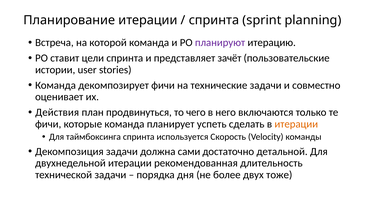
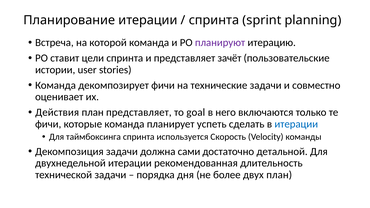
план продвинуться: продвинуться -> представляет
чего: чего -> goal
итерации at (296, 124) colour: orange -> blue
двух тоже: тоже -> план
